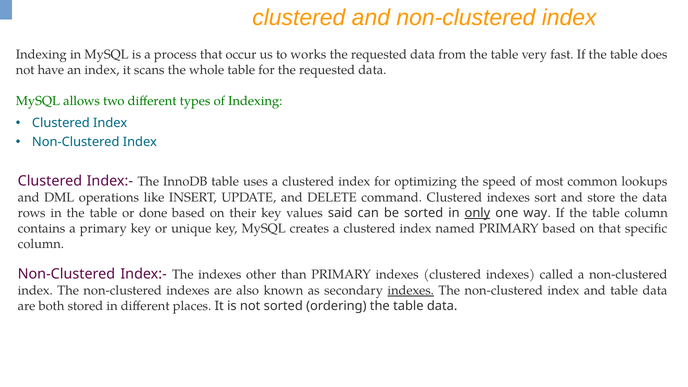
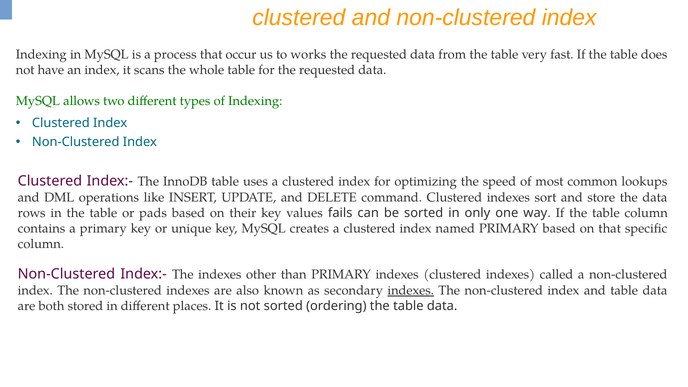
done: done -> pads
said: said -> fails
only underline: present -> none
